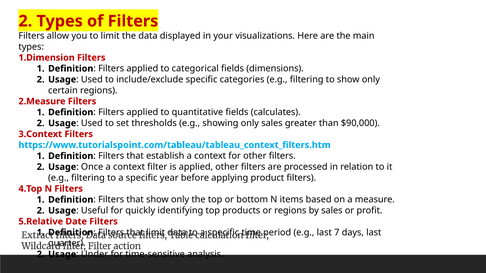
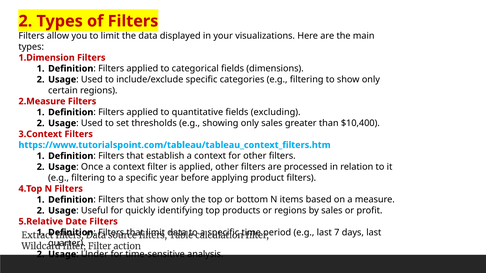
calculates: calculates -> excluding
$90,000: $90,000 -> $10,400
